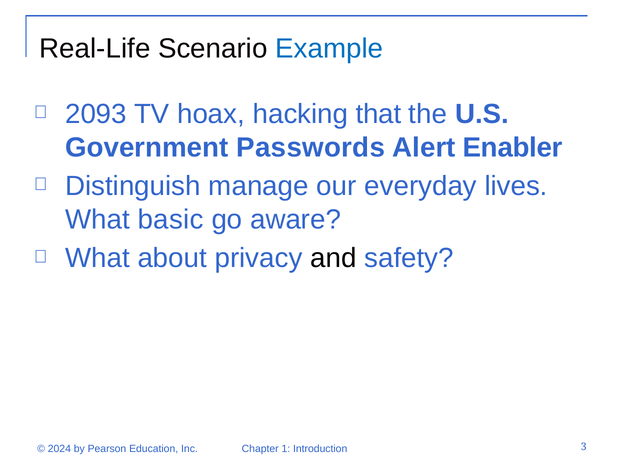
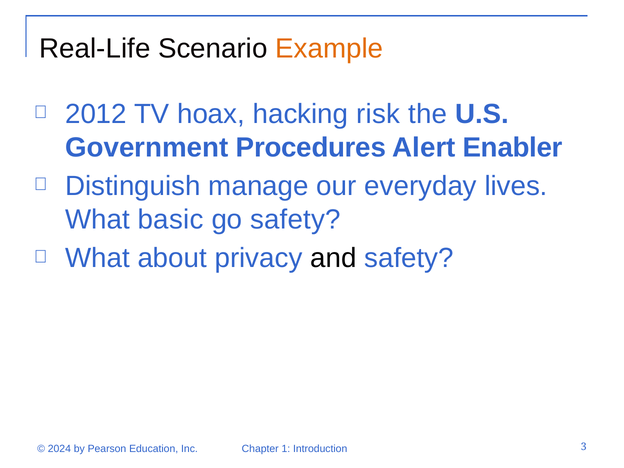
Example colour: blue -> orange
2093: 2093 -> 2012
that: that -> risk
Passwords: Passwords -> Procedures
go aware: aware -> safety
